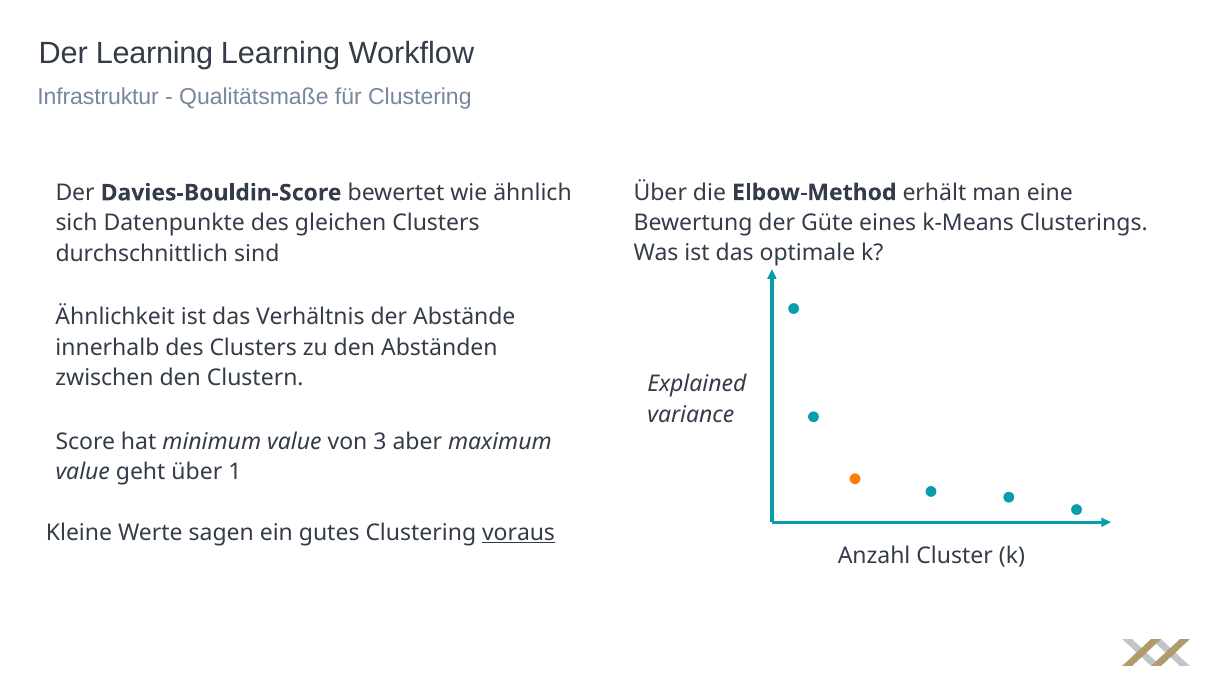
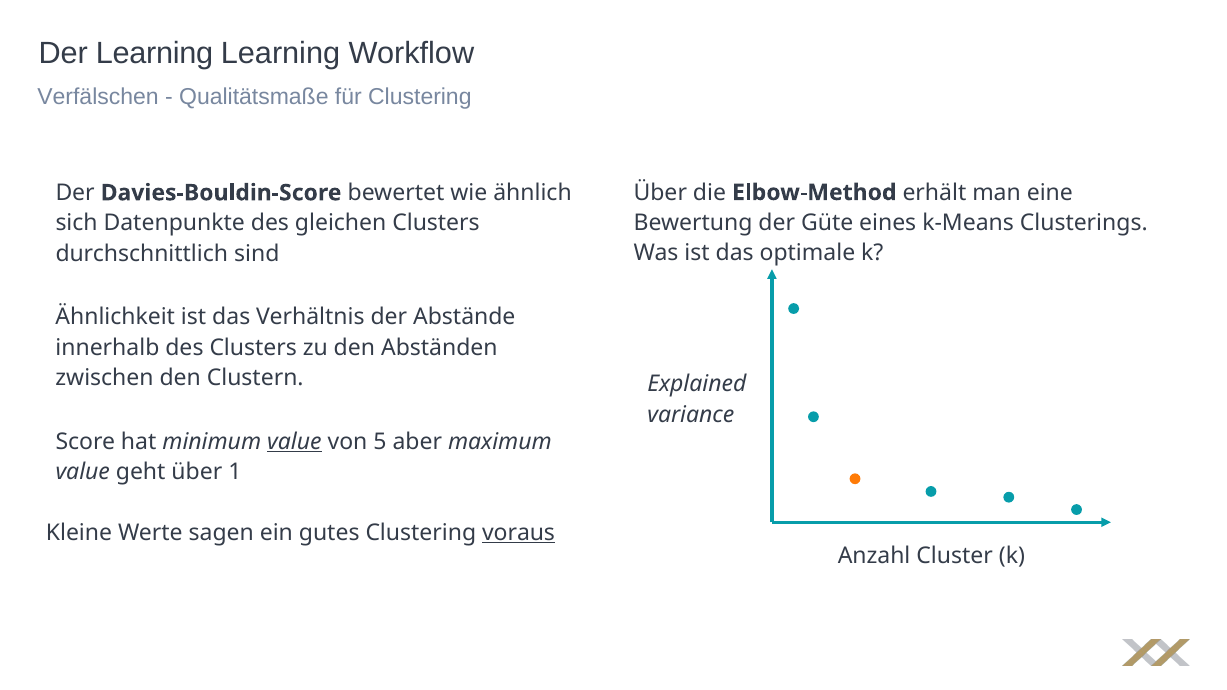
Infrastruktur: Infrastruktur -> Verfälschen
value at (294, 442) underline: none -> present
3: 3 -> 5
